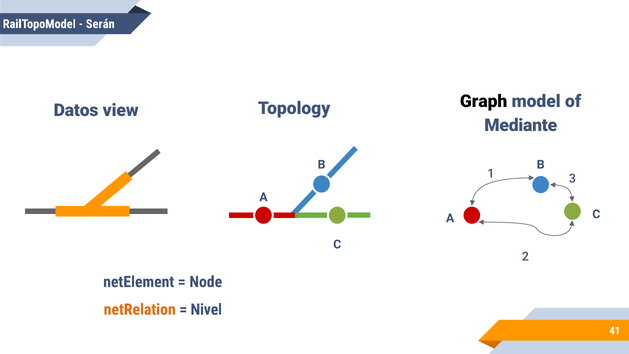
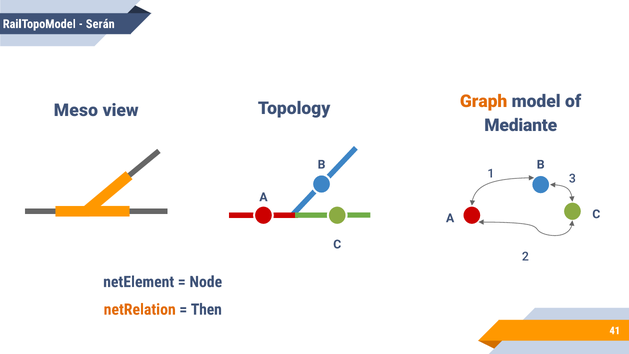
Datos: Datos -> Meso
Graph colour: black -> orange
Nivel: Nivel -> Then
